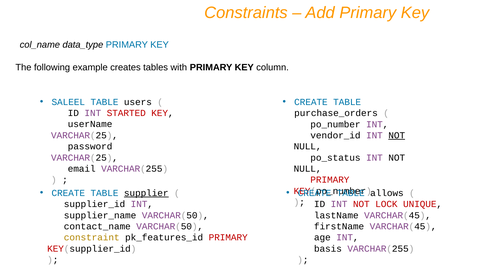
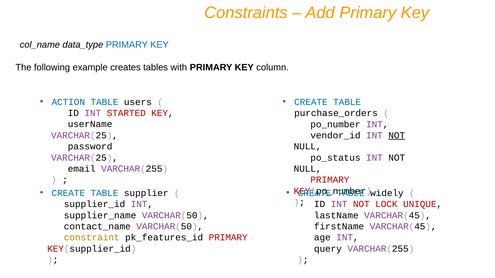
SALEEL: SALEEL -> ACTION
supplier underline: present -> none
allows: allows -> widely
basis: basis -> query
